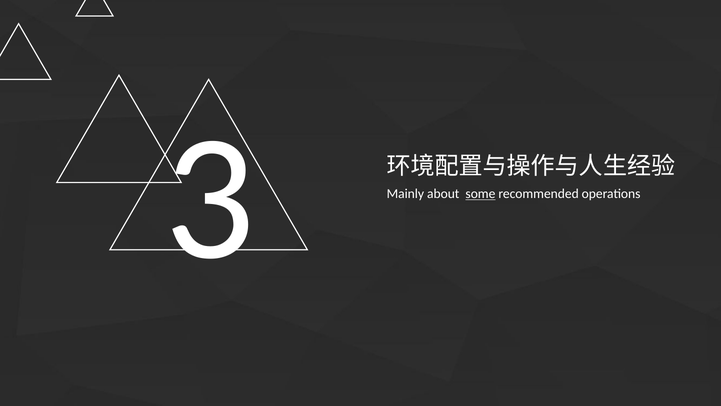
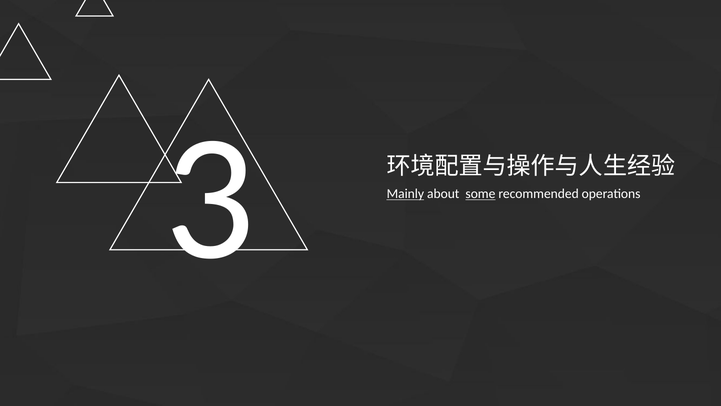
Mainly underline: none -> present
